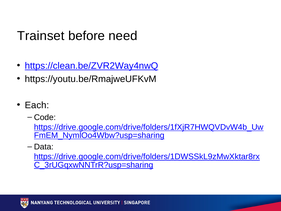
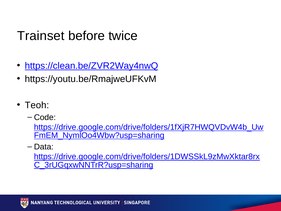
need: need -> twice
Each: Each -> Teoh
